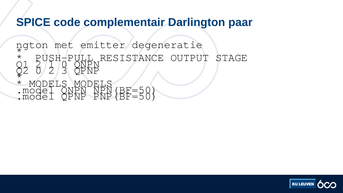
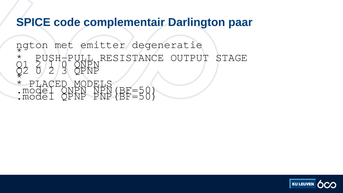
MODELS at (48, 83): MODELS -> PLACED
